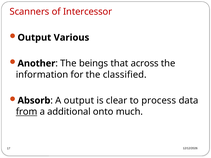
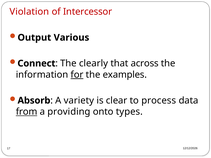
Scanners: Scanners -> Violation
Another: Another -> Connect
beings: beings -> clearly
for underline: none -> present
classified: classified -> examples
A output: output -> variety
additional: additional -> providing
much: much -> types
